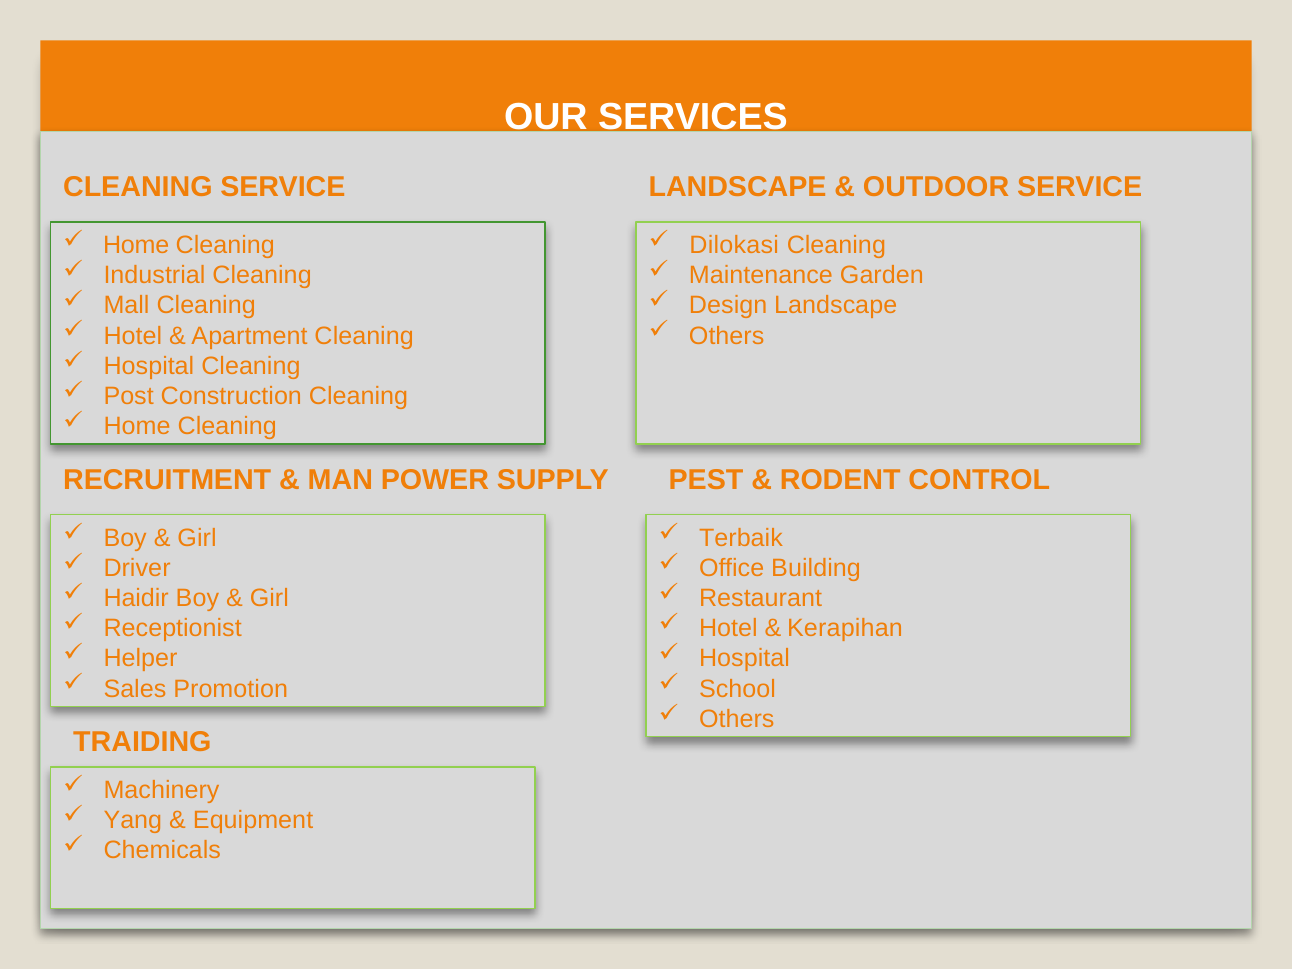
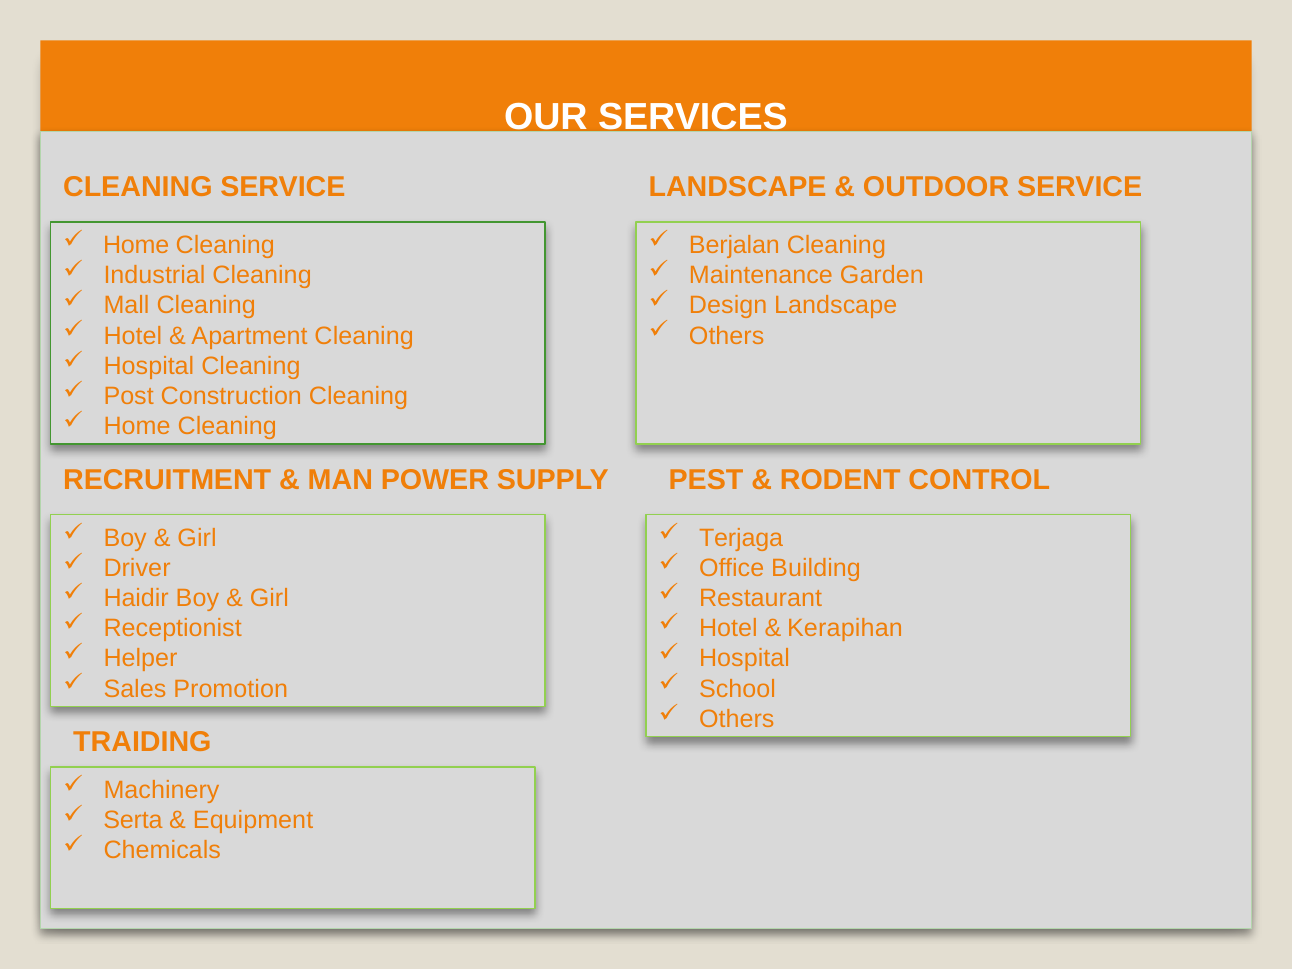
Dilokasi: Dilokasi -> Berjalan
Terbaik: Terbaik -> Terjaga
Yang: Yang -> Serta
